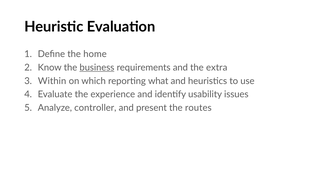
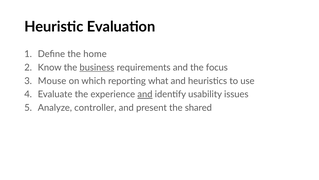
extra: extra -> focus
Within: Within -> Mouse
and at (145, 94) underline: none -> present
routes: routes -> shared
